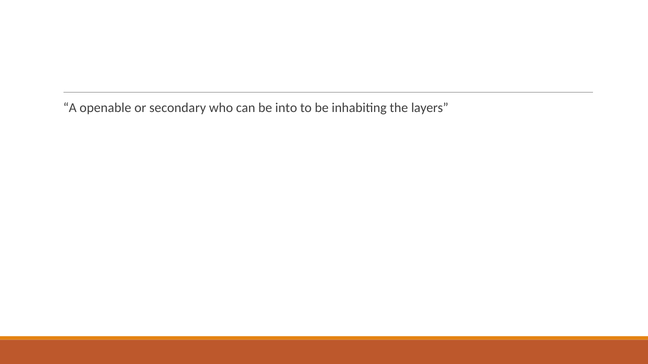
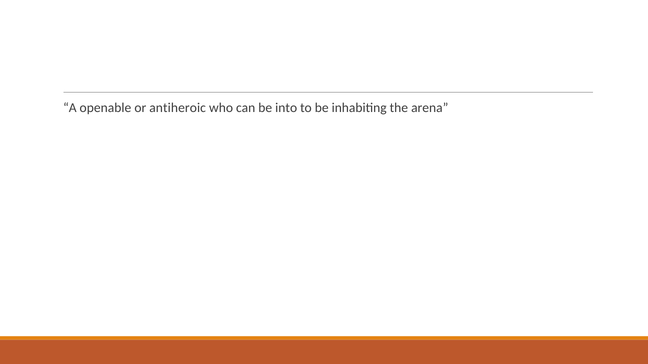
secondary: secondary -> antiheroic
layers: layers -> arena
